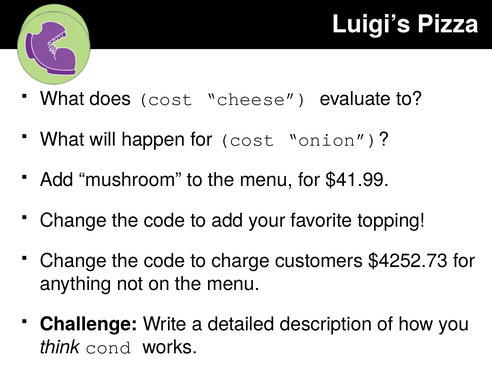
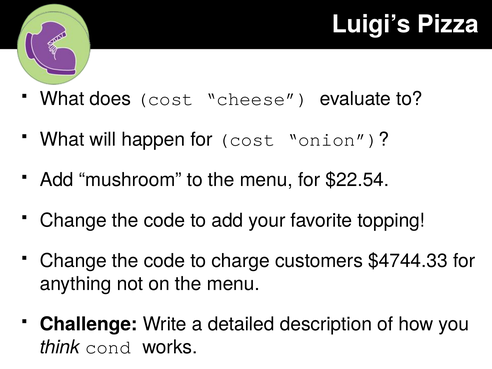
$41.99: $41.99 -> $22.54
$4252.73: $4252.73 -> $4744.33
